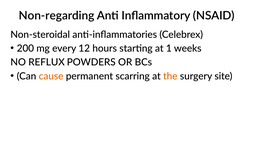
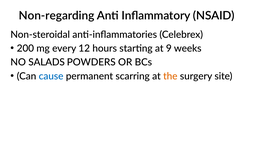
1: 1 -> 9
REFLUX: REFLUX -> SALADS
cause colour: orange -> blue
